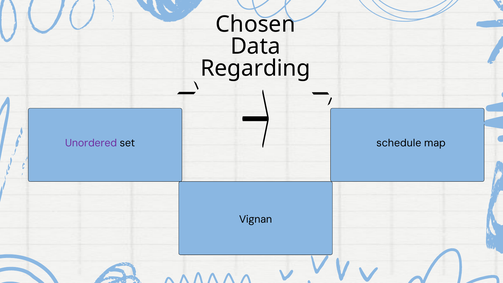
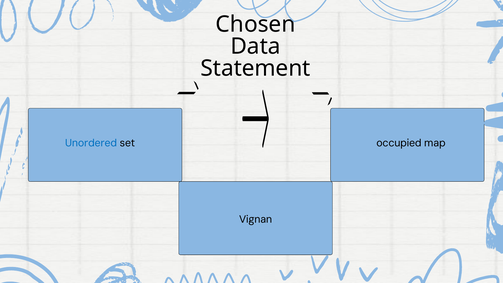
Regarding: Regarding -> Statement
Unordered colour: purple -> blue
schedule: schedule -> occupied
